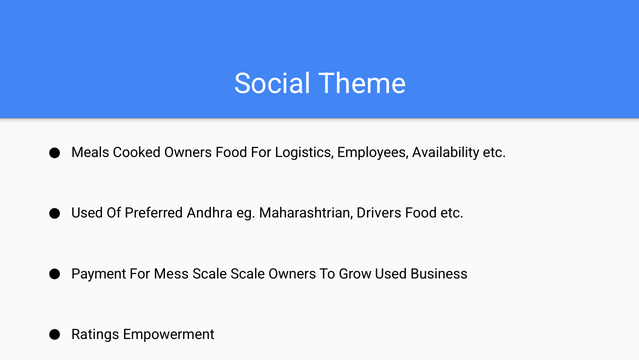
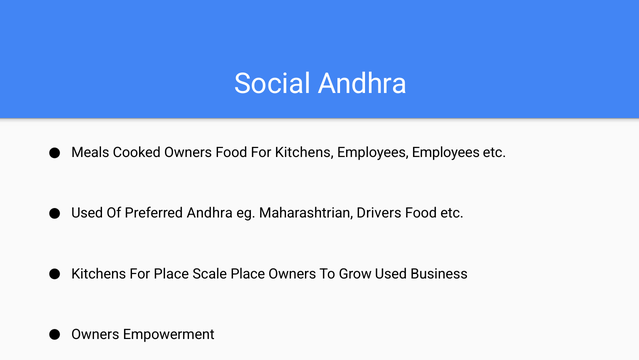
Social Theme: Theme -> Andhra
For Logistics: Logistics -> Kitchens
Employees Availability: Availability -> Employees
Payment at (99, 273): Payment -> Kitchens
For Mess: Mess -> Place
Scale Scale: Scale -> Place
Ratings at (95, 334): Ratings -> Owners
